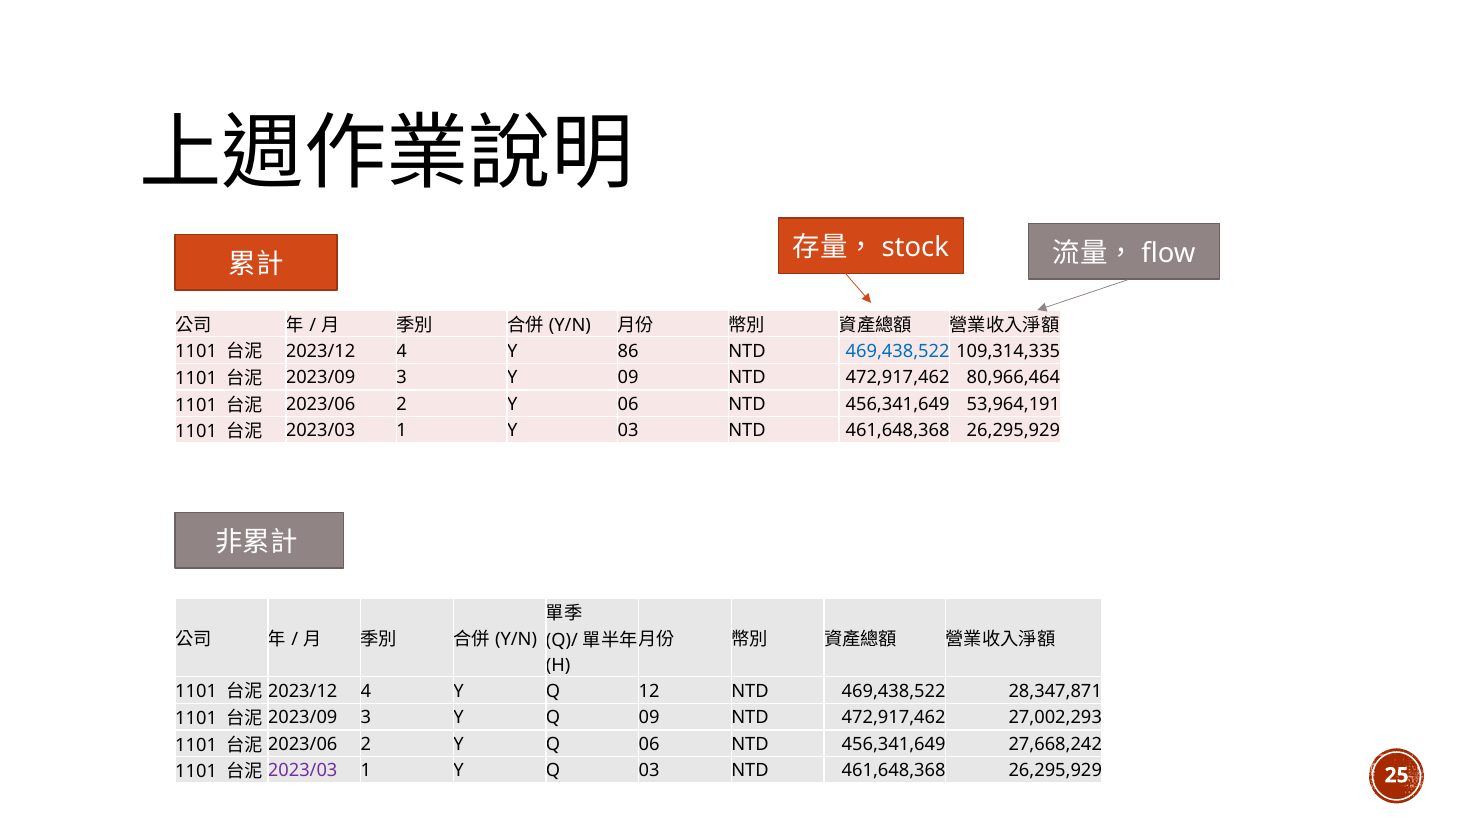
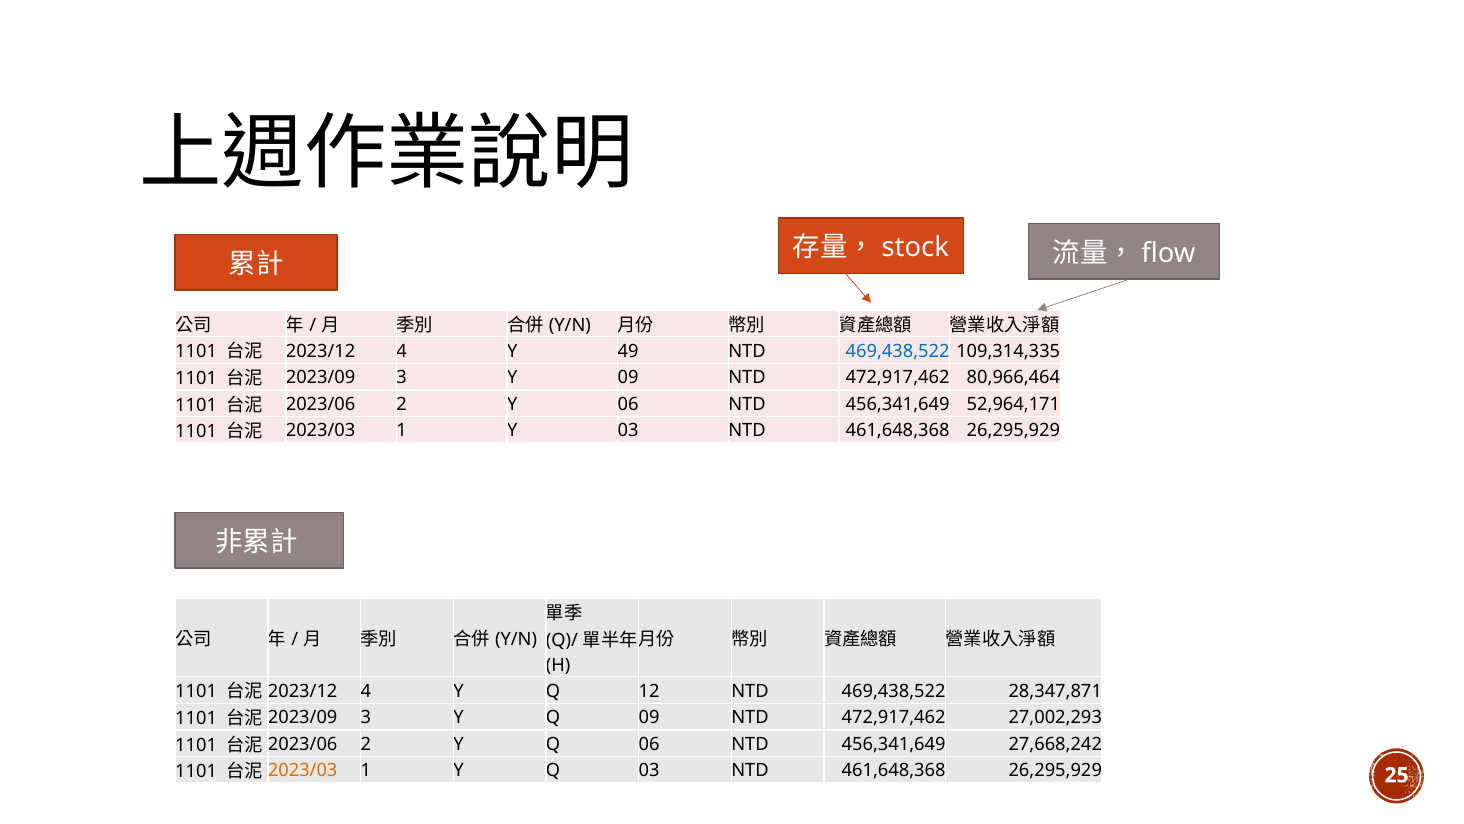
86: 86 -> 49
53,964,191: 53,964,191 -> 52,964,171
2023/03 at (303, 770) colour: purple -> orange
